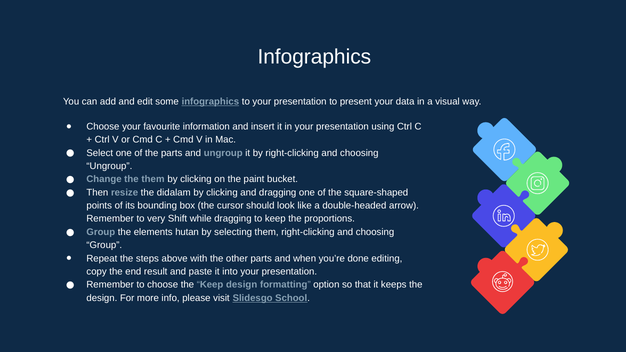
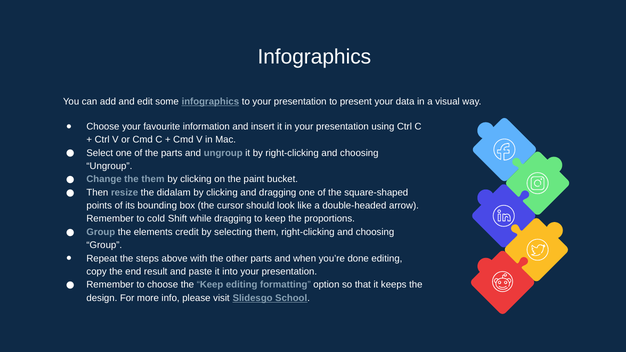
very: very -> cold
hutan: hutan -> credit
Keep design: design -> editing
